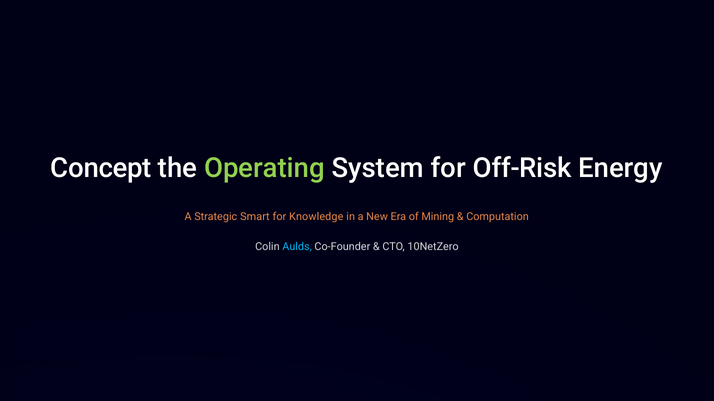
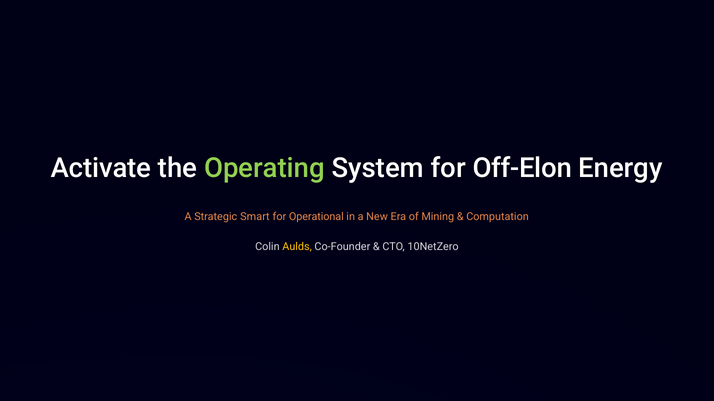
Concept: Concept -> Activate
Off-Risk: Off-Risk -> Off-Elon
Knowledge: Knowledge -> Operational
Aulds colour: light blue -> yellow
